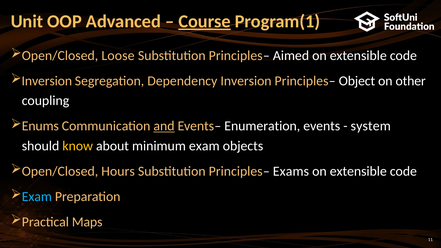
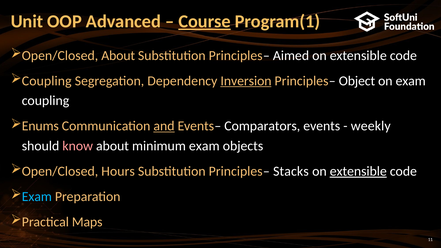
Open/Closed Loose: Loose -> About
Inversion at (47, 81): Inversion -> Coupling
Inversion at (246, 81) underline: none -> present
on other: other -> exam
Enumeration: Enumeration -> Comparators
system: system -> weekly
know colour: yellow -> pink
Exams: Exams -> Stacks
extensible at (358, 171) underline: none -> present
